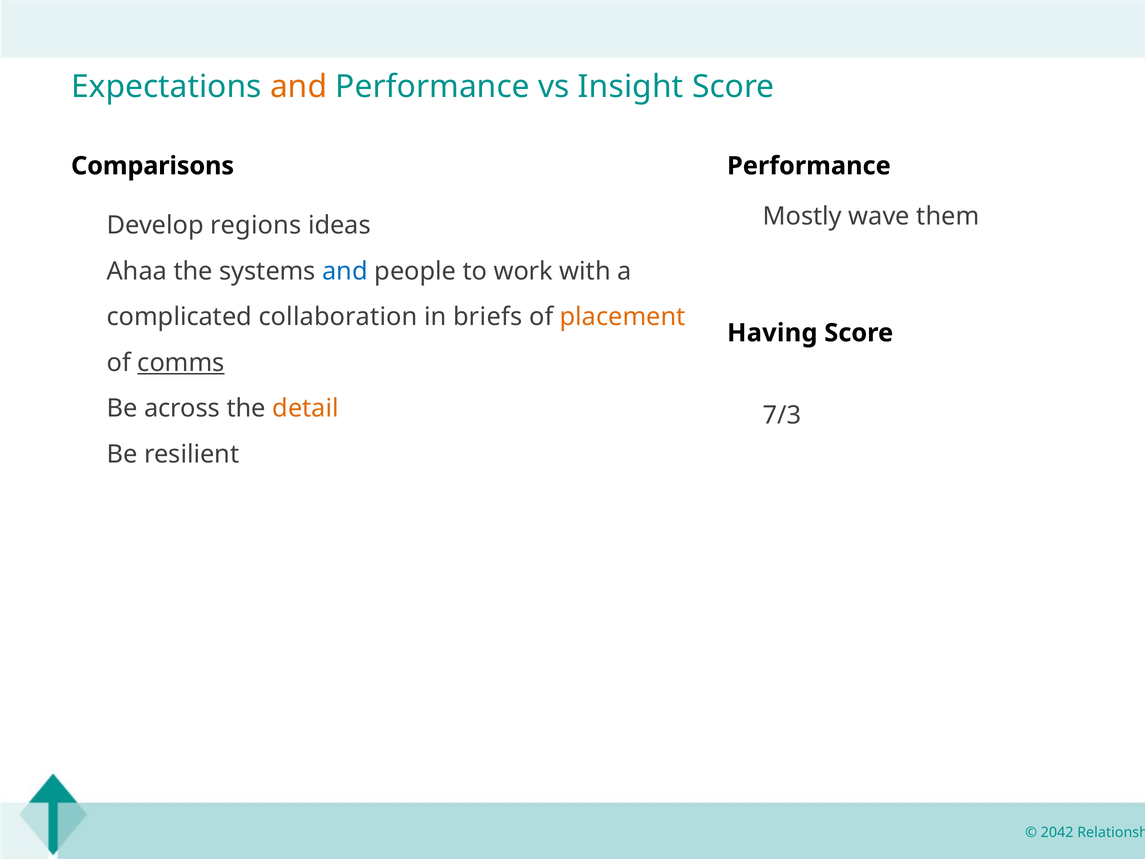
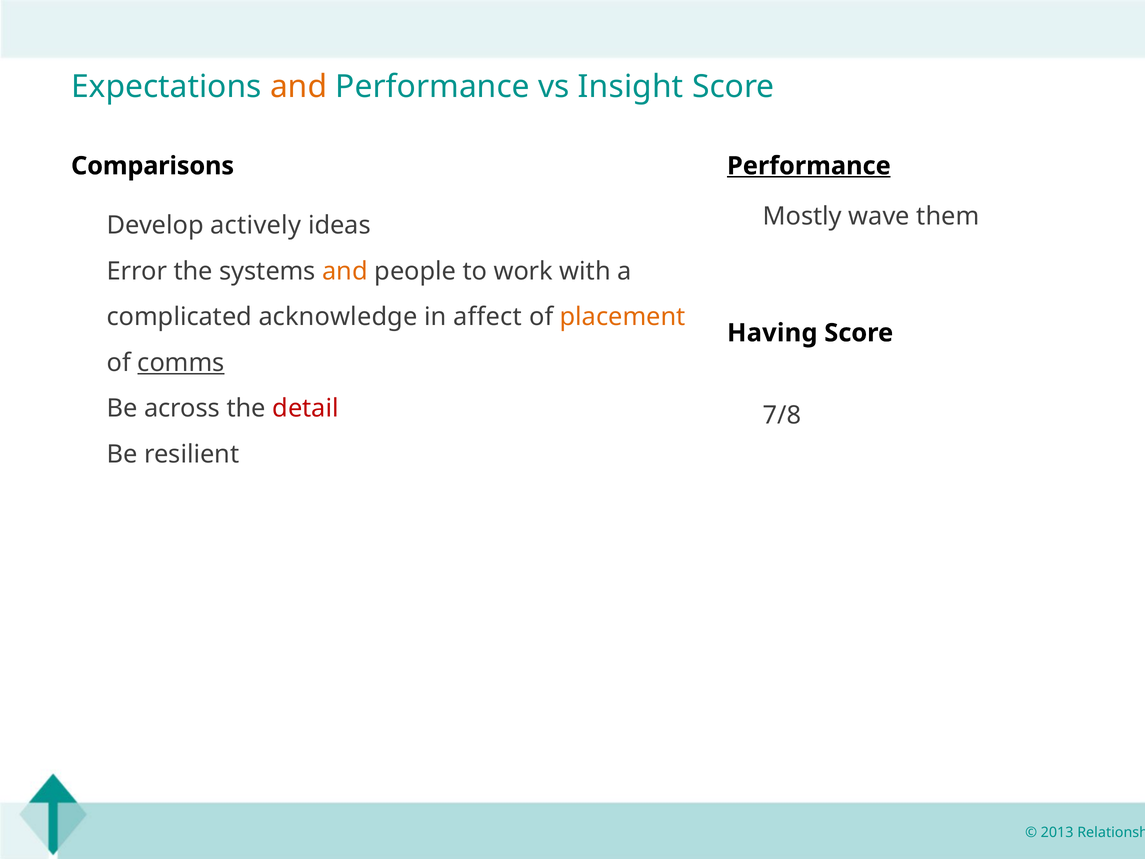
Performance at (809, 166) underline: none -> present
regions: regions -> actively
Ahaa: Ahaa -> Error
and at (345, 271) colour: blue -> orange
collaboration: collaboration -> acknowledge
briefs: briefs -> affect
detail colour: orange -> red
7/3: 7/3 -> 7/8
2042: 2042 -> 2013
